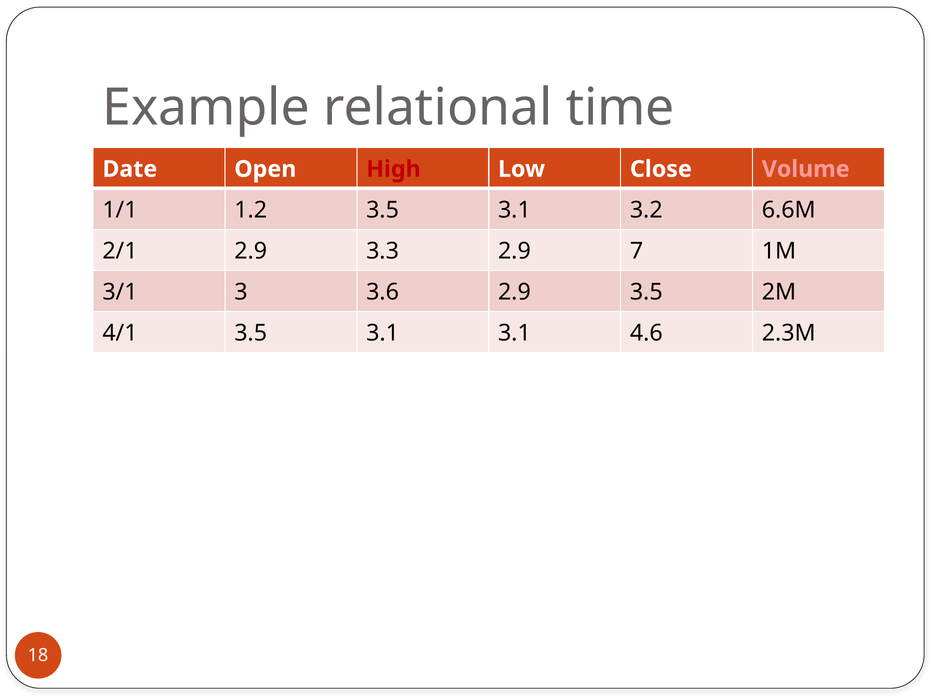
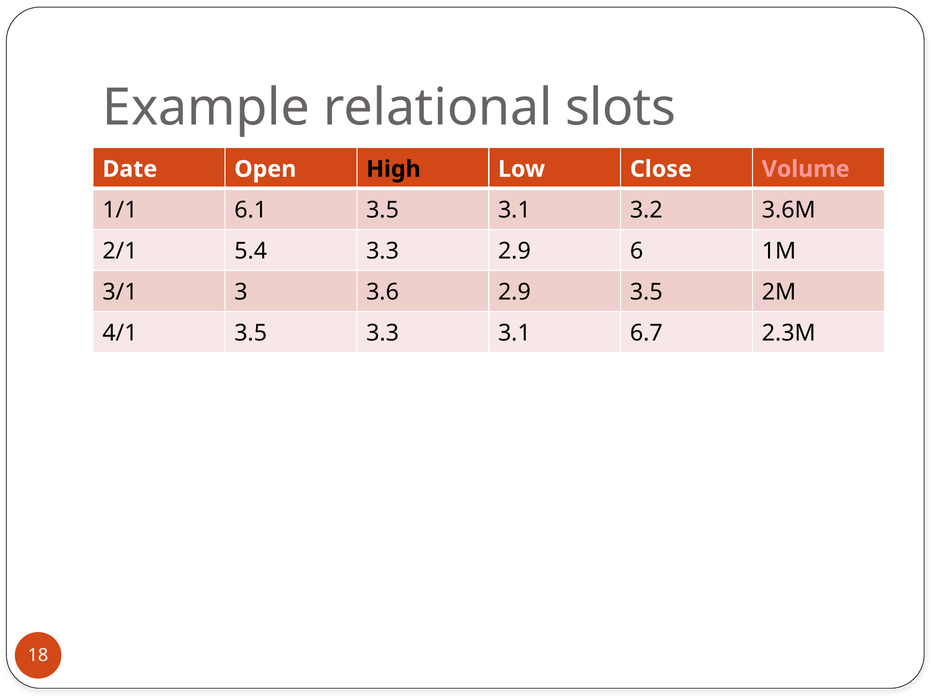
time: time -> slots
High colour: red -> black
1.2: 1.2 -> 6.1
6.6M: 6.6M -> 3.6M
2/1 2.9: 2.9 -> 5.4
7: 7 -> 6
4/1 3.5 3.1: 3.1 -> 3.3
4.6: 4.6 -> 6.7
